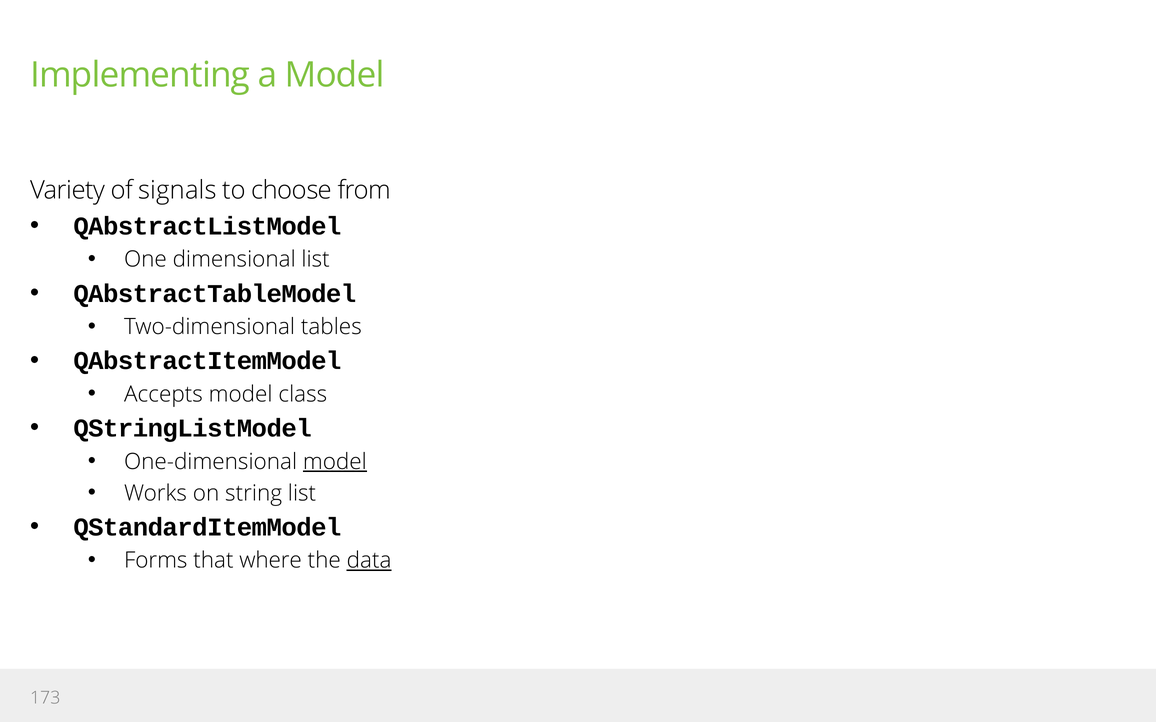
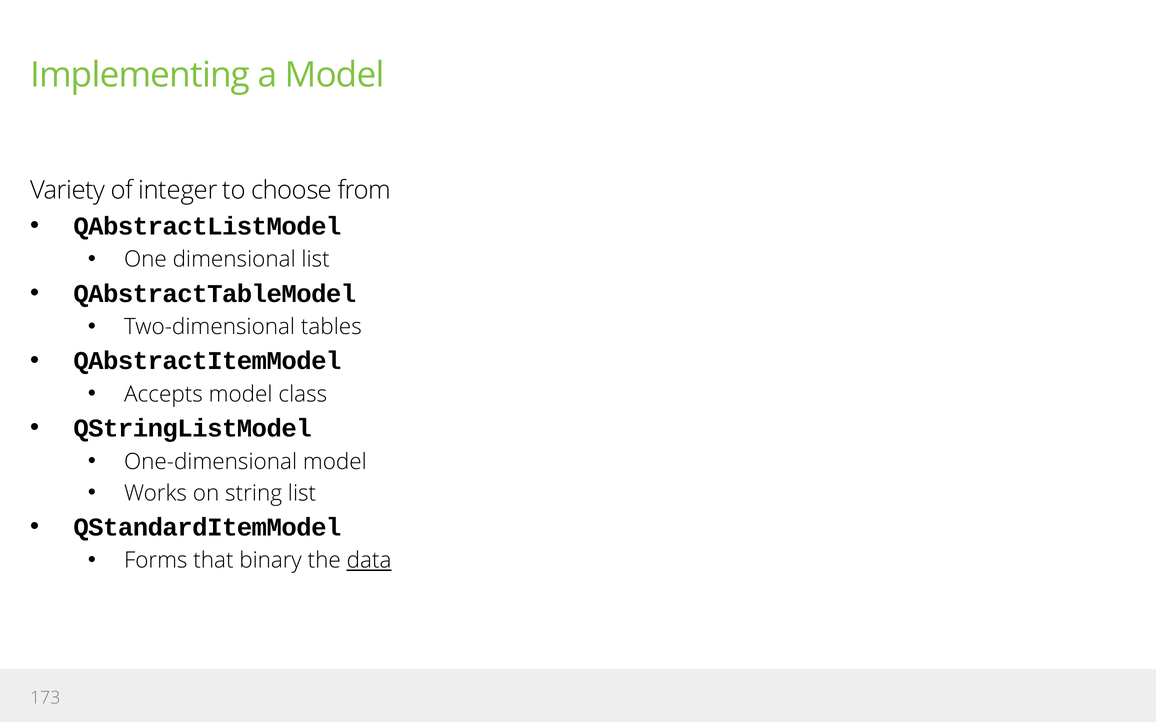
signals: signals -> integer
model at (335, 462) underline: present -> none
where: where -> binary
